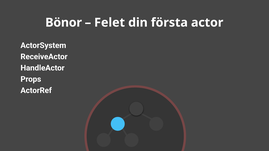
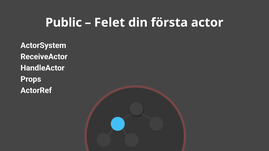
Bönor: Bönor -> Public
